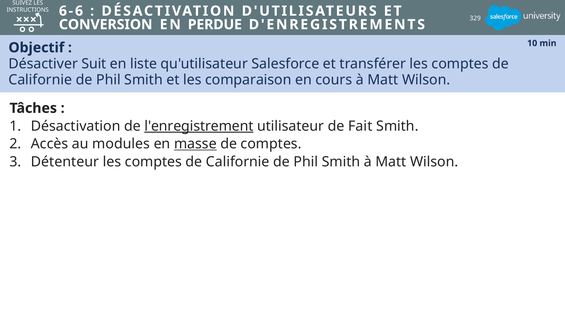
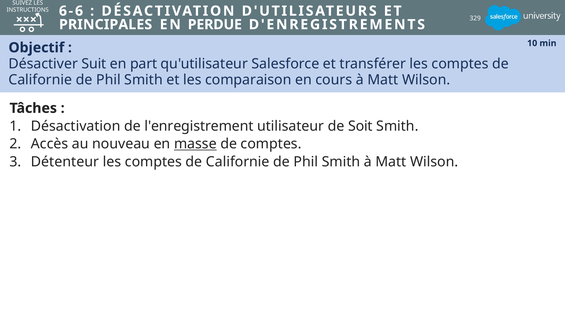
CONVERSION: CONVERSION -> PRINCIPALES
liste: liste -> part
l'enregistrement underline: present -> none
Fait: Fait -> Soit
modules: modules -> nouveau
